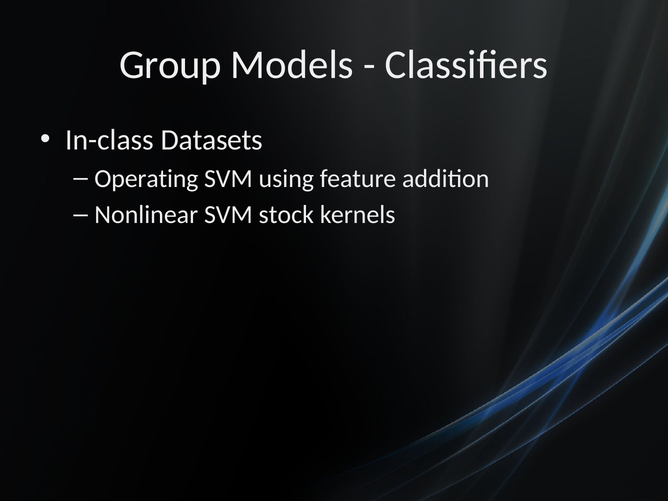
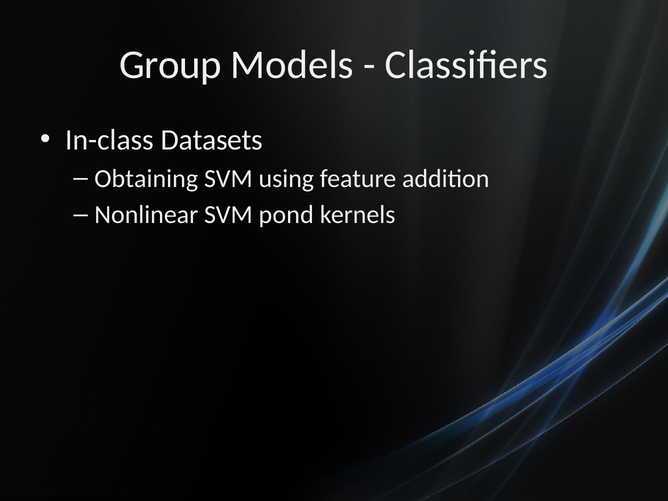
Operating: Operating -> Obtaining
stock: stock -> pond
